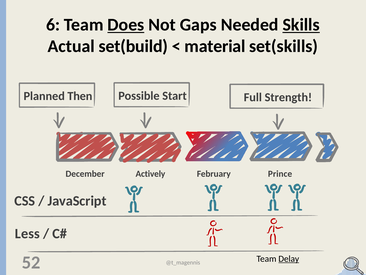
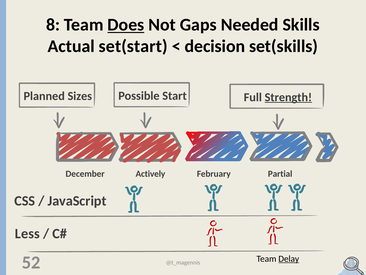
6: 6 -> 8
Skills underline: present -> none
set(build: set(build -> set(start
material: material -> decision
Then: Then -> Sizes
Strength underline: none -> present
Prince: Prince -> Partial
